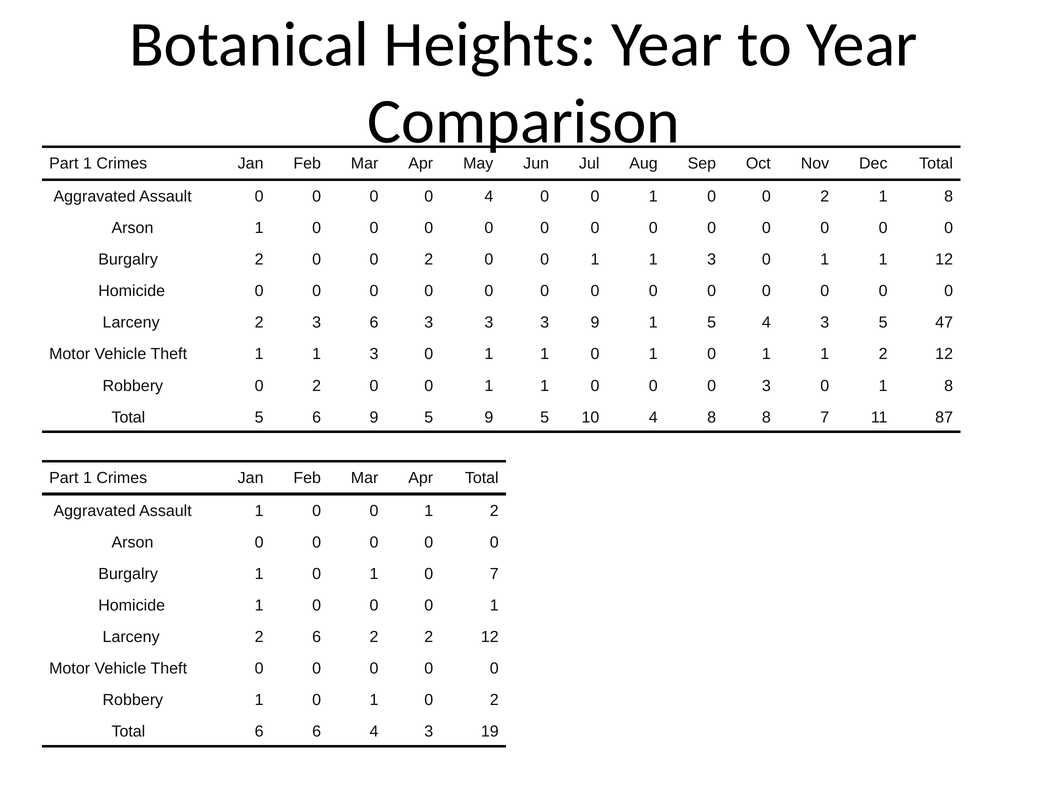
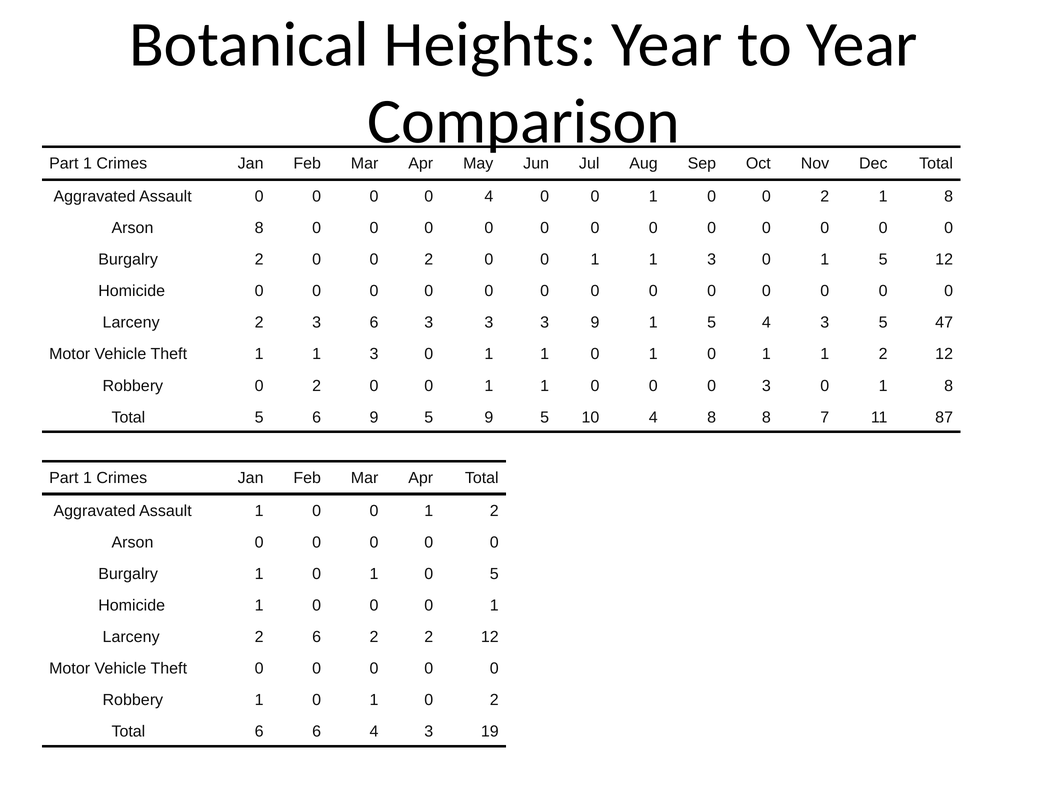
Arson 1: 1 -> 8
1 at (883, 260): 1 -> 5
0 7: 7 -> 5
